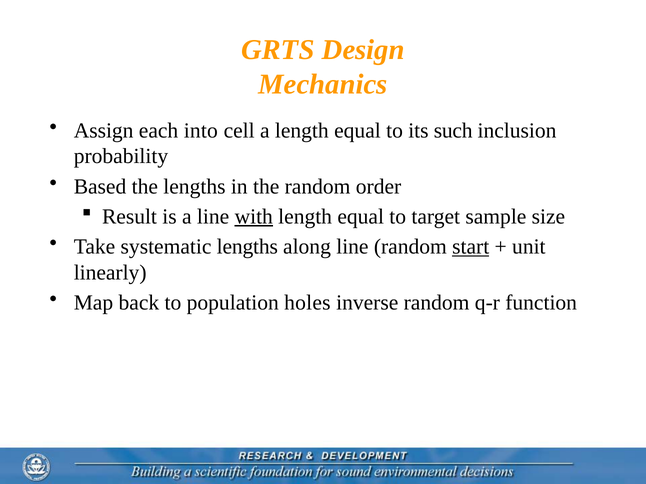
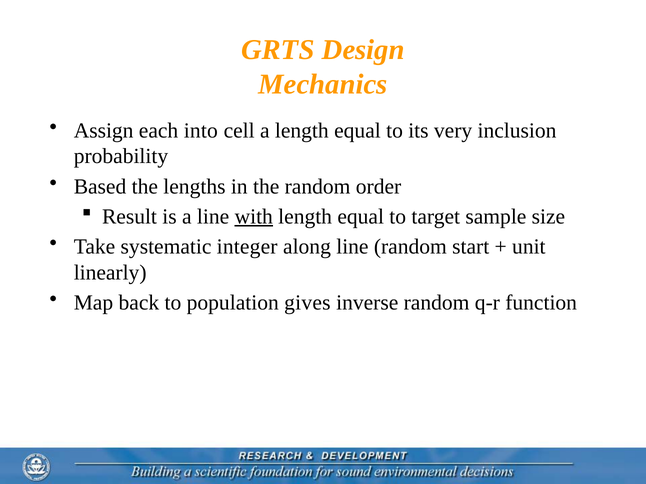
such: such -> very
systematic lengths: lengths -> integer
start underline: present -> none
holes: holes -> gives
